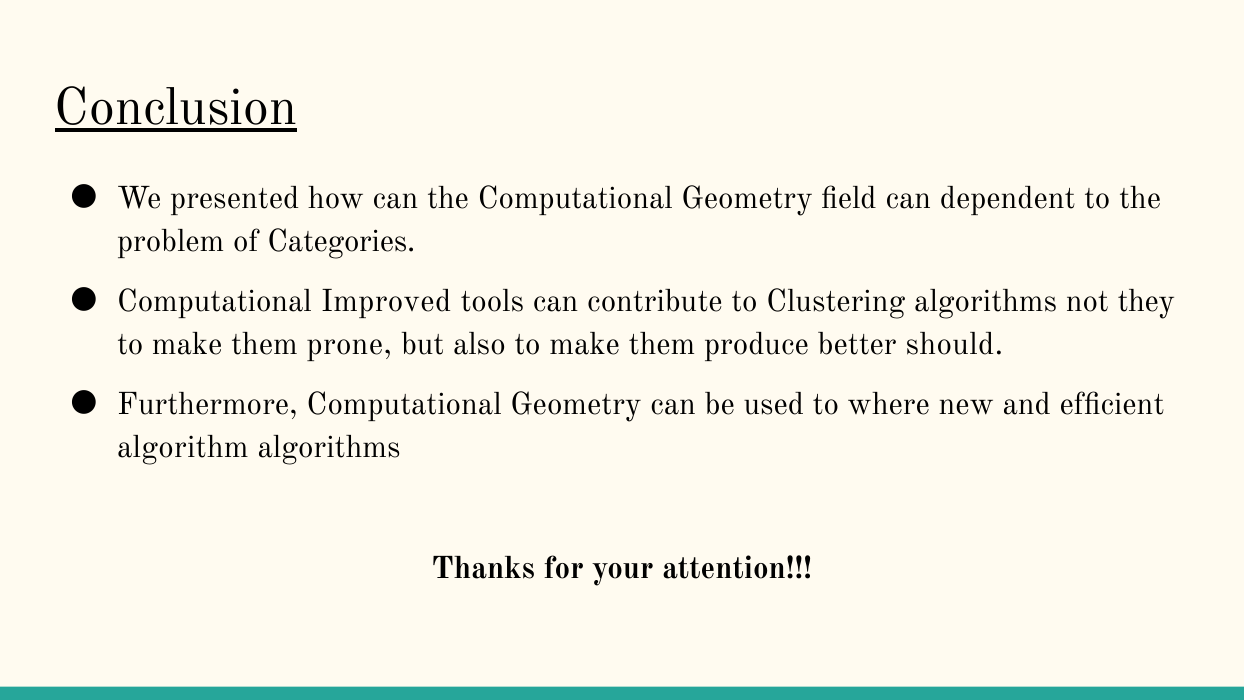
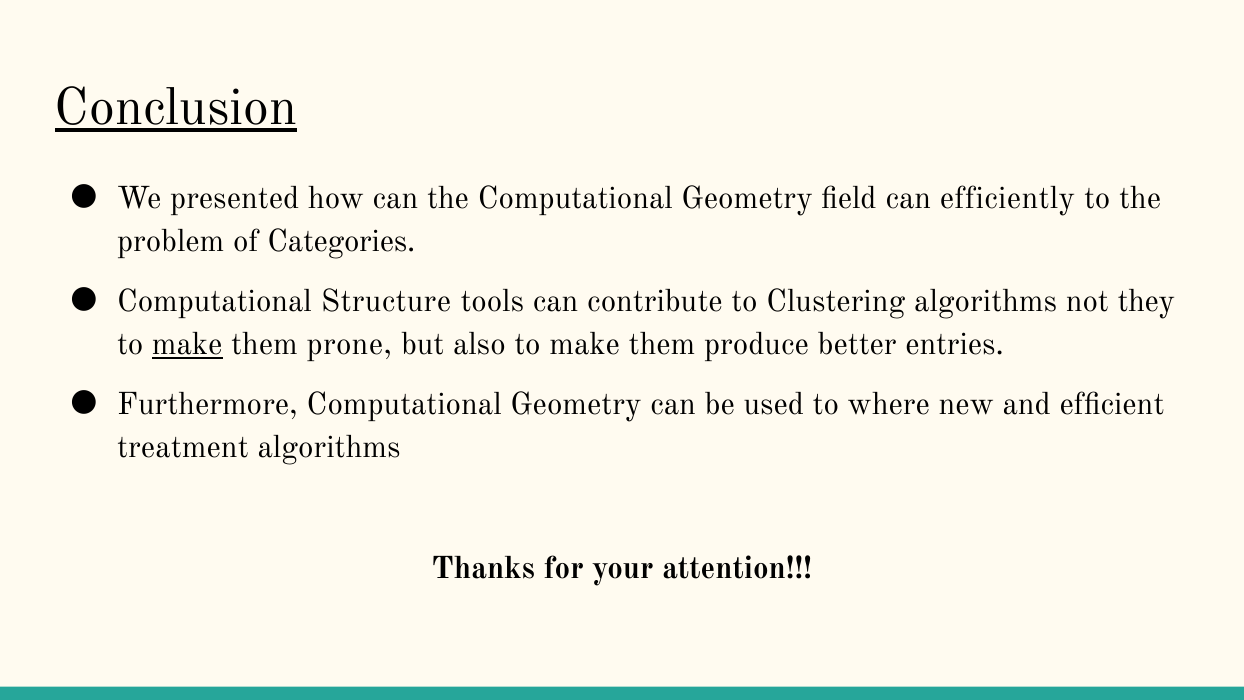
dependent: dependent -> efficiently
Improved: Improved -> Structure
make at (187, 344) underline: none -> present
should: should -> entries
algorithm: algorithm -> treatment
